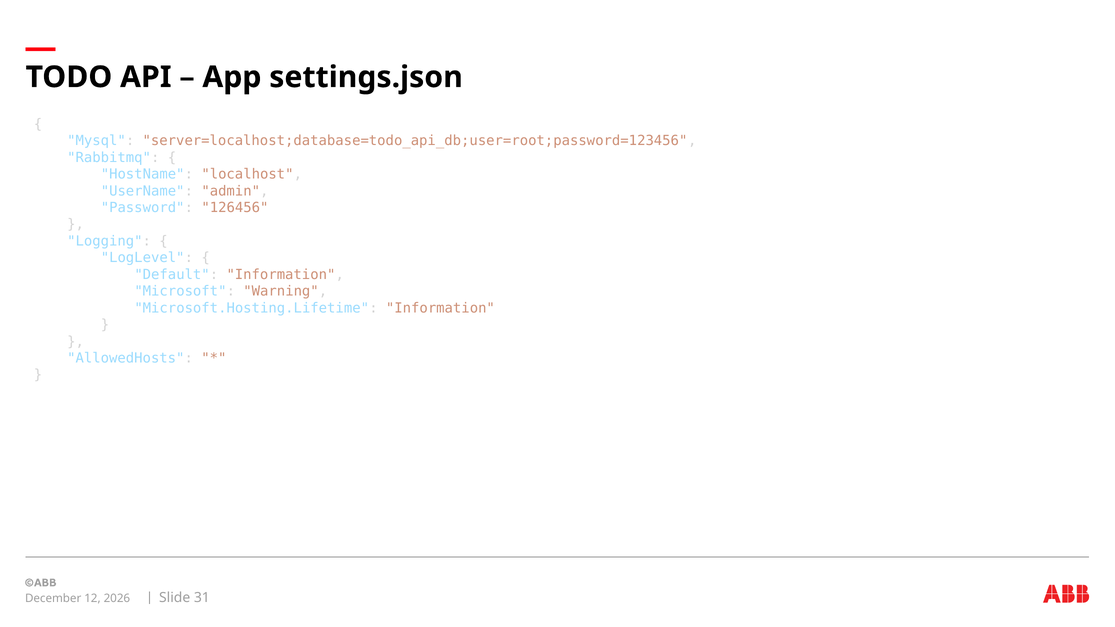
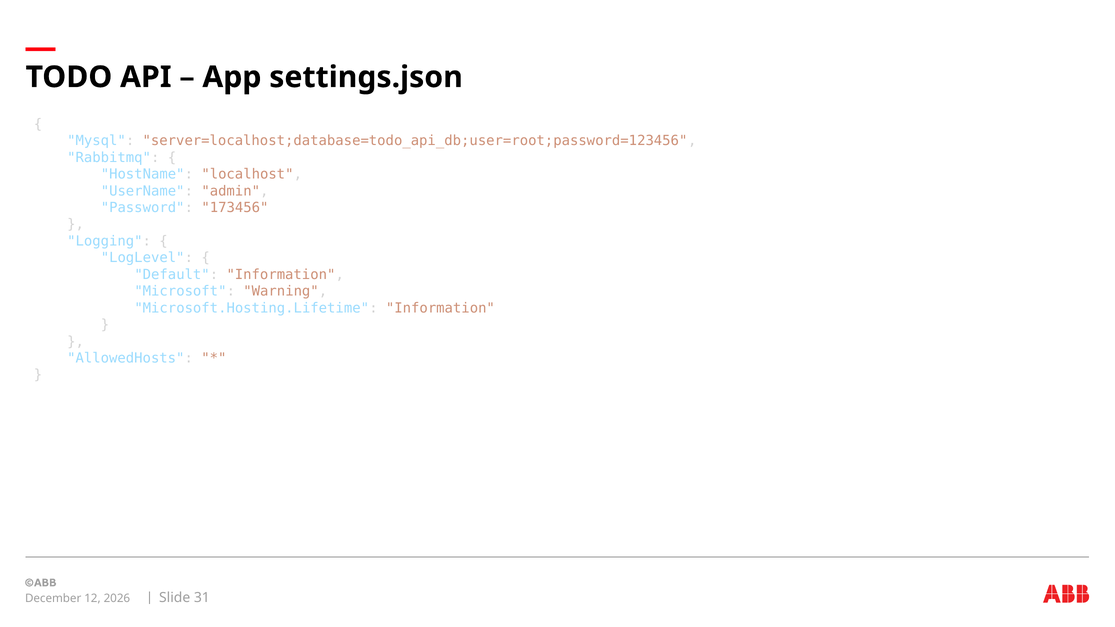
126456: 126456 -> 173456
